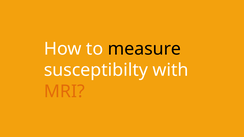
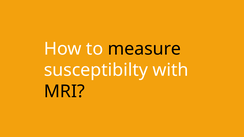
MRI colour: orange -> black
